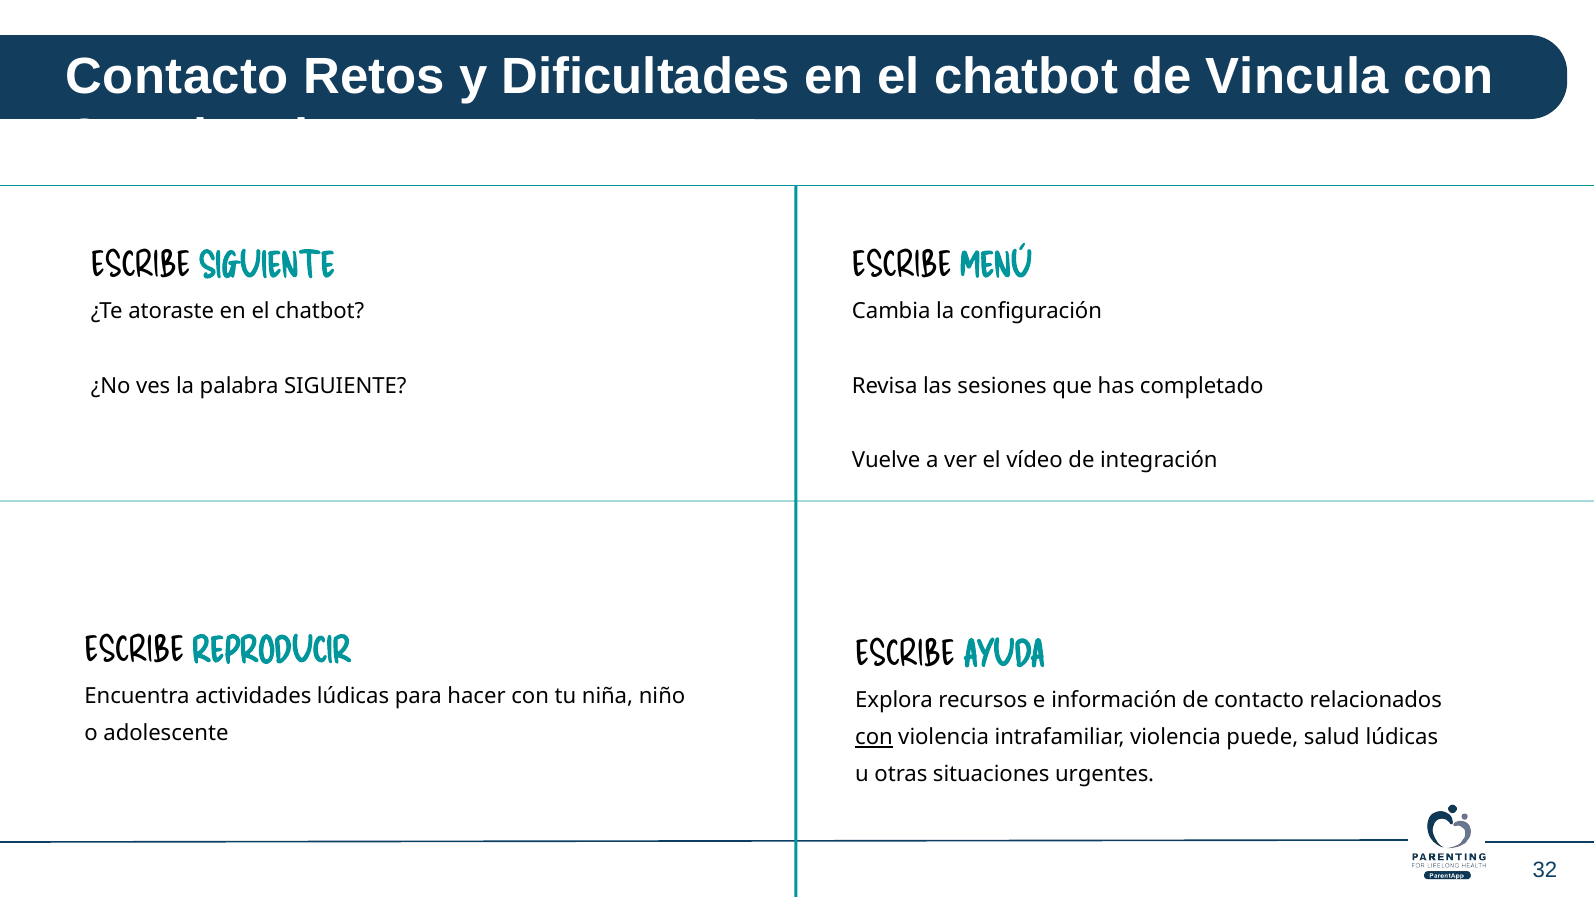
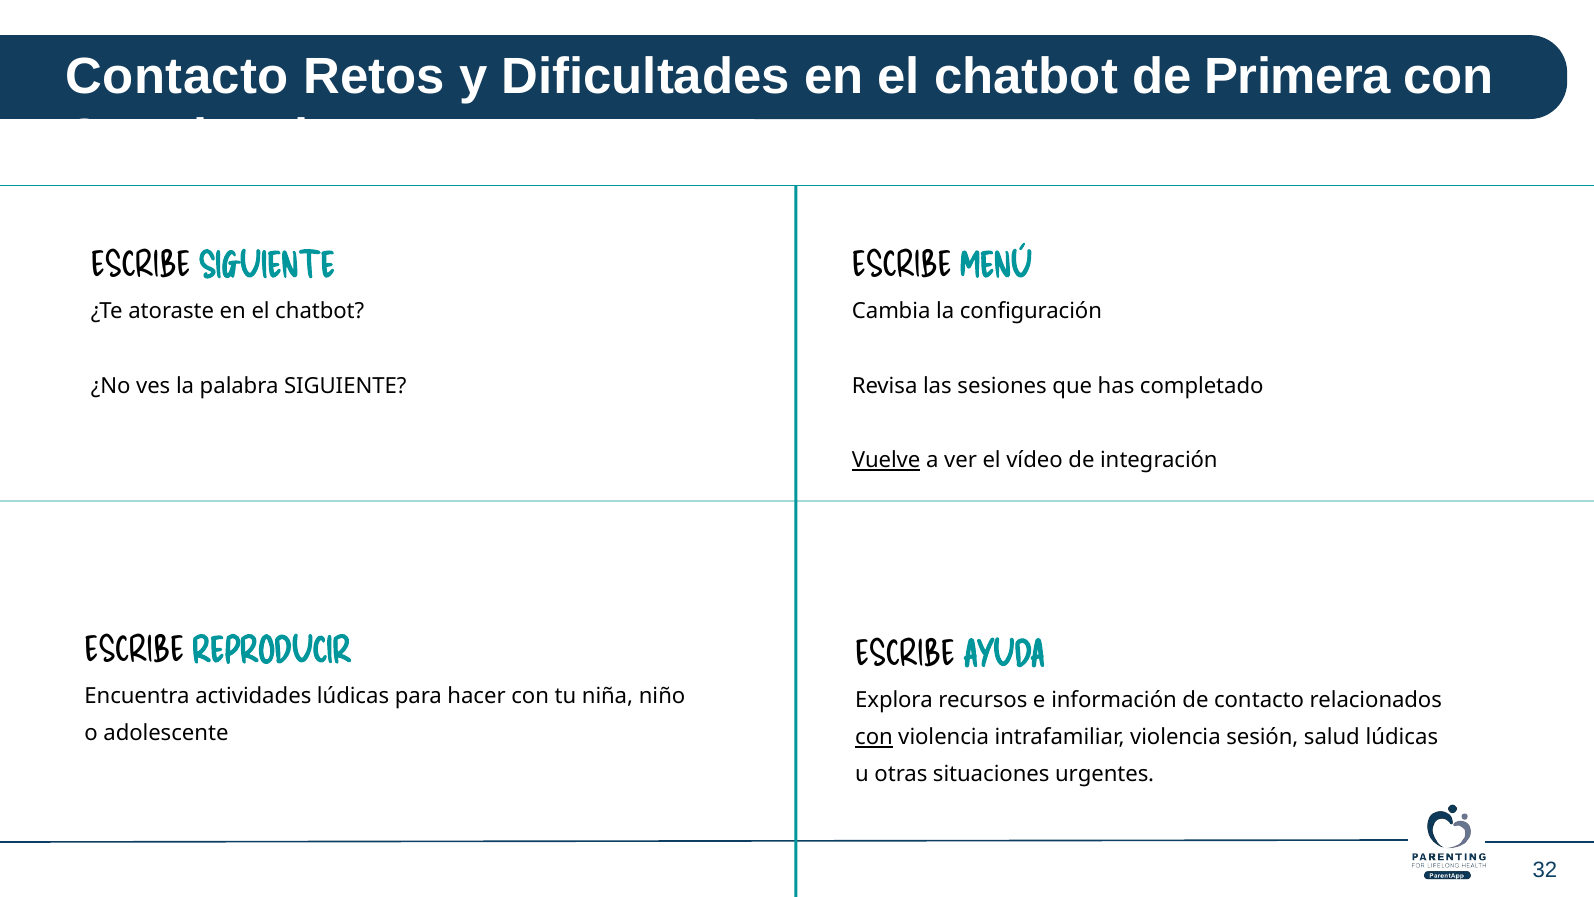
Vincula: Vincula -> Primera
Vuelve underline: none -> present
puede: puede -> sesión
